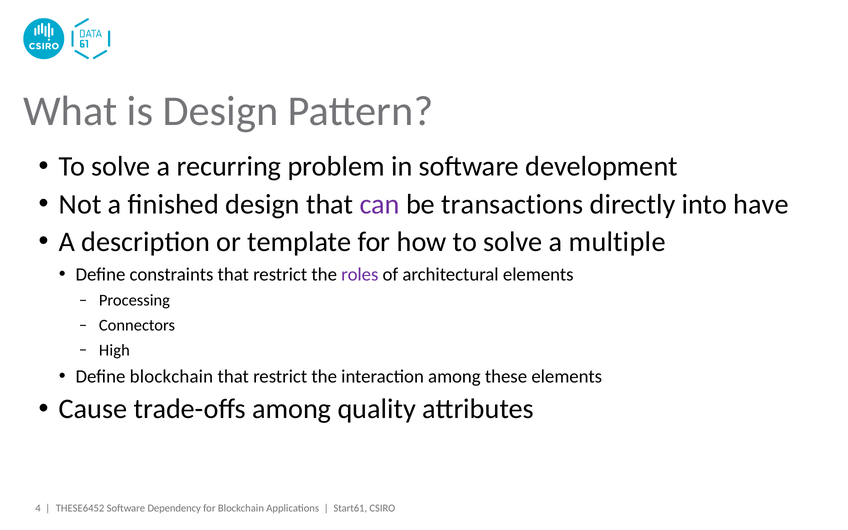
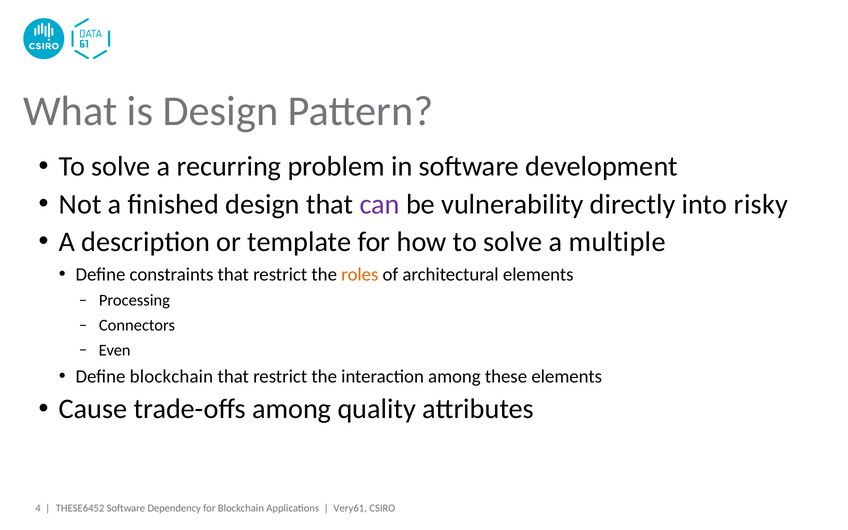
transactions: transactions -> vulnerability
have: have -> risky
roles colour: purple -> orange
High: High -> Even
Start61: Start61 -> Very61
